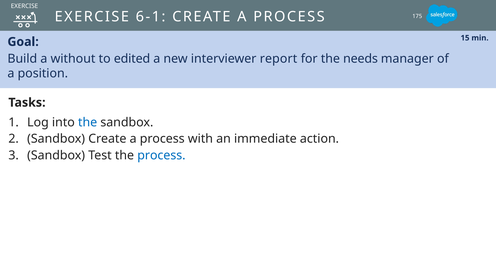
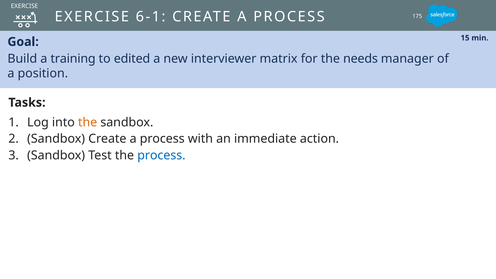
without: without -> training
report: report -> matrix
the at (88, 122) colour: blue -> orange
